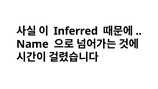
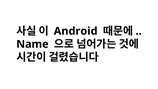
Inferred: Inferred -> Android
